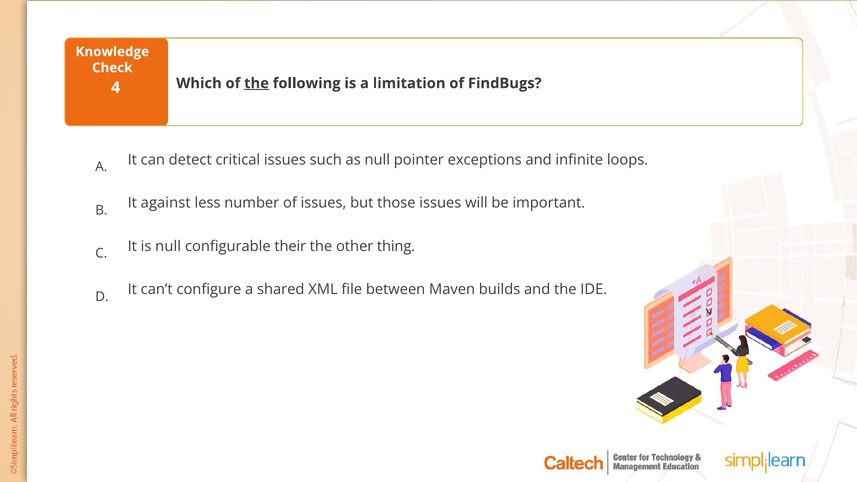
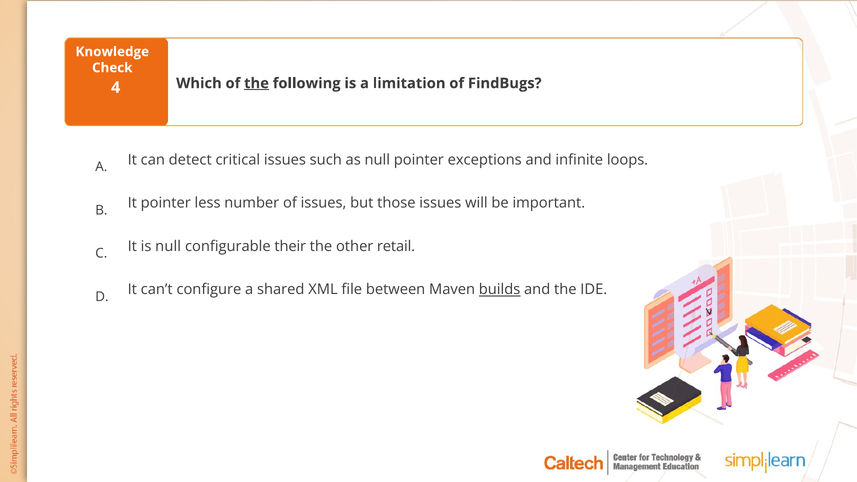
It against: against -> pointer
thing: thing -> retail
builds underline: none -> present
